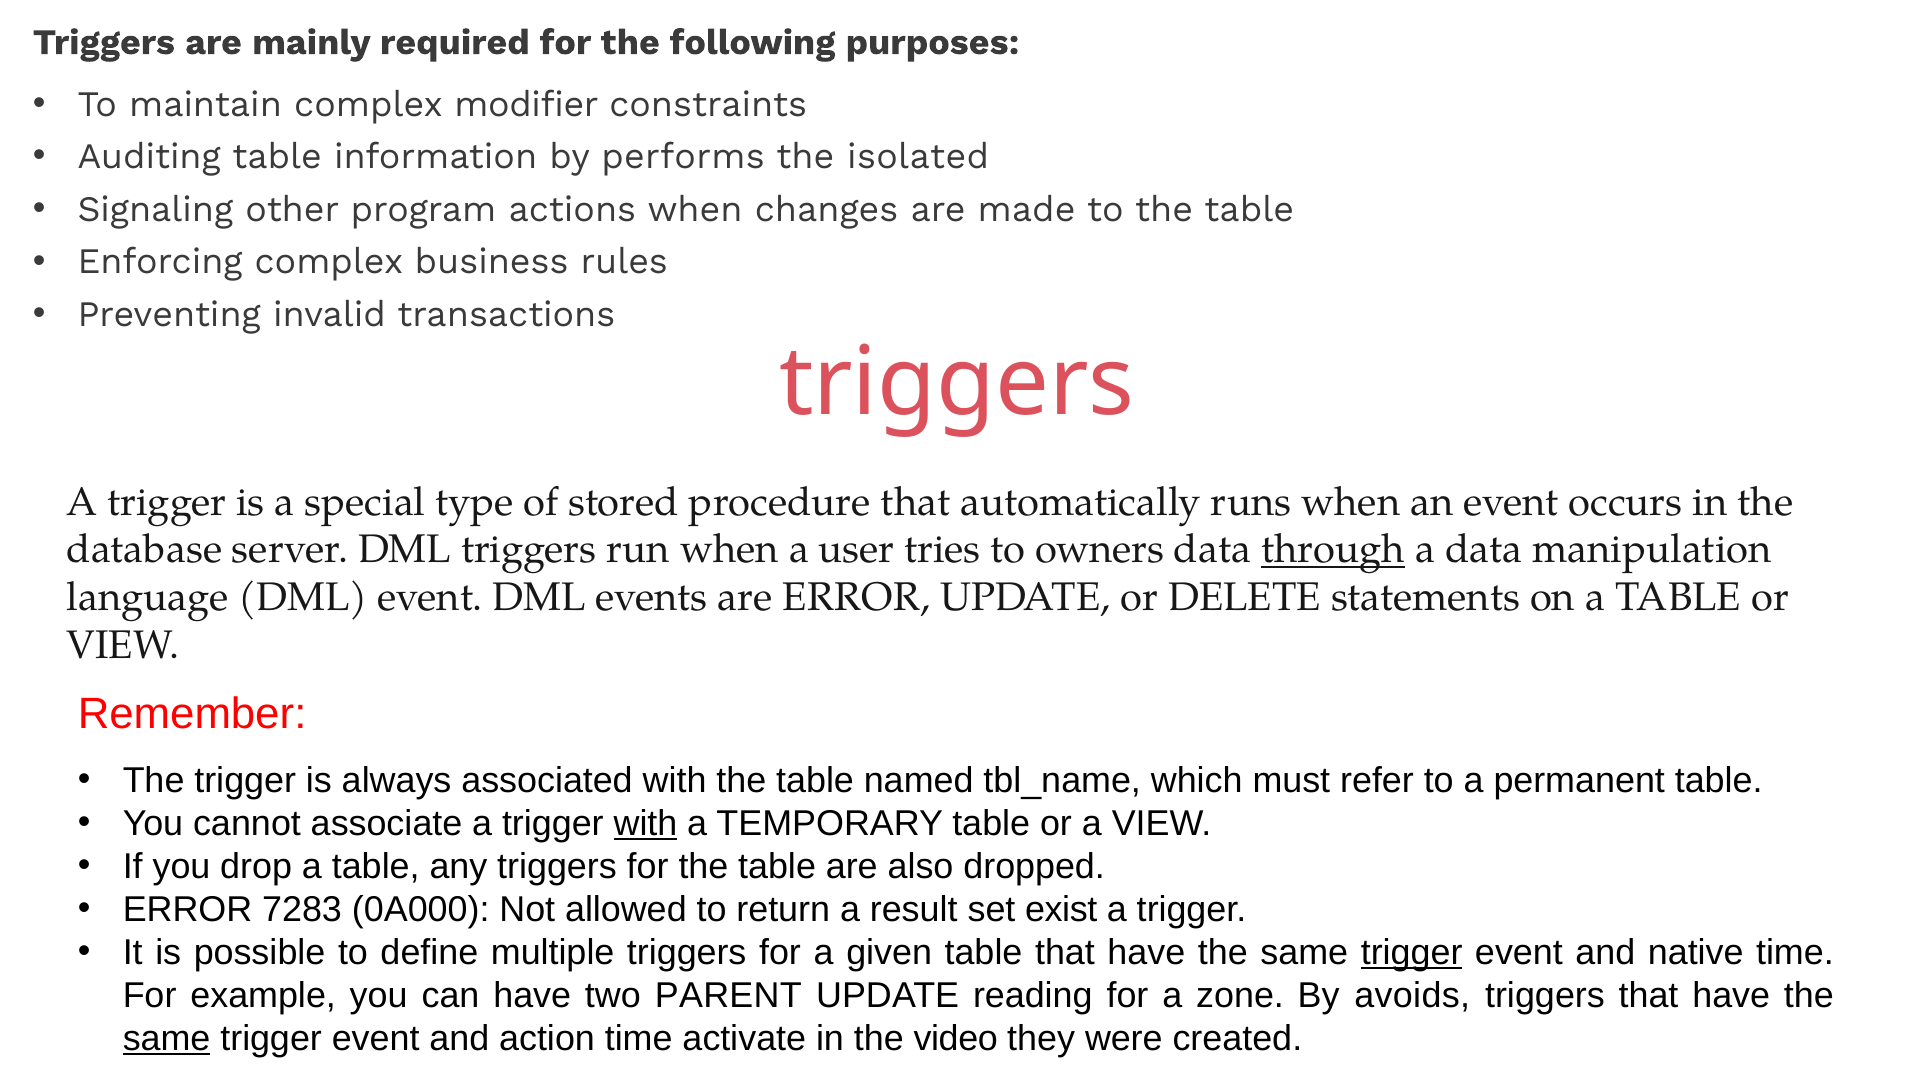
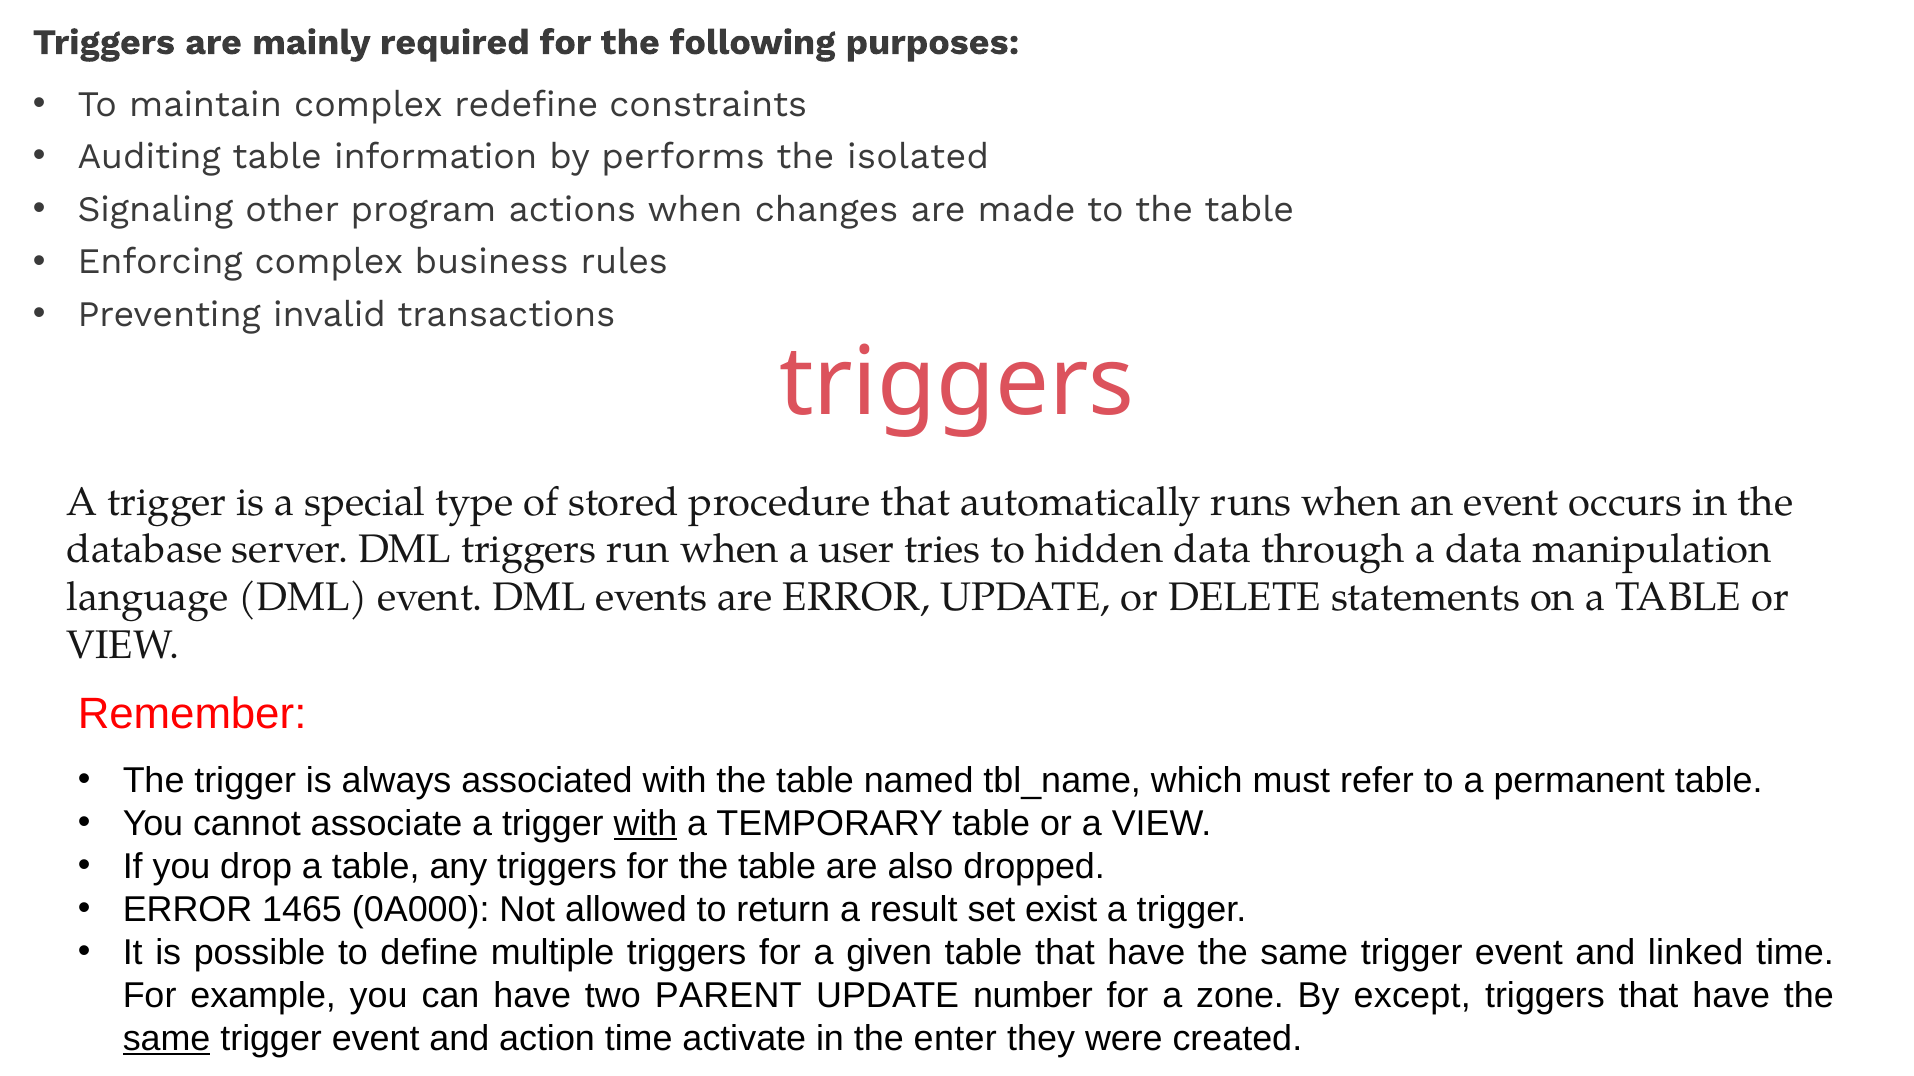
modifier: modifier -> redefine
owners: owners -> hidden
through underline: present -> none
7283: 7283 -> 1465
trigger at (1412, 953) underline: present -> none
native: native -> linked
reading: reading -> number
avoids: avoids -> except
video: video -> enter
